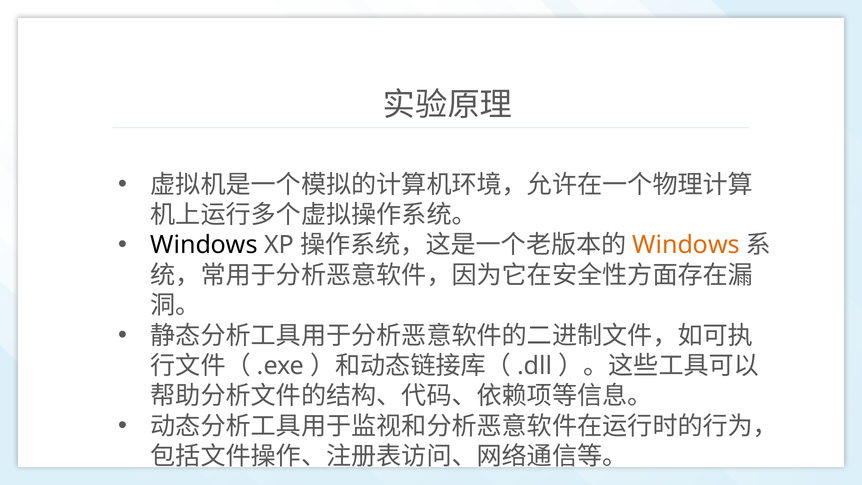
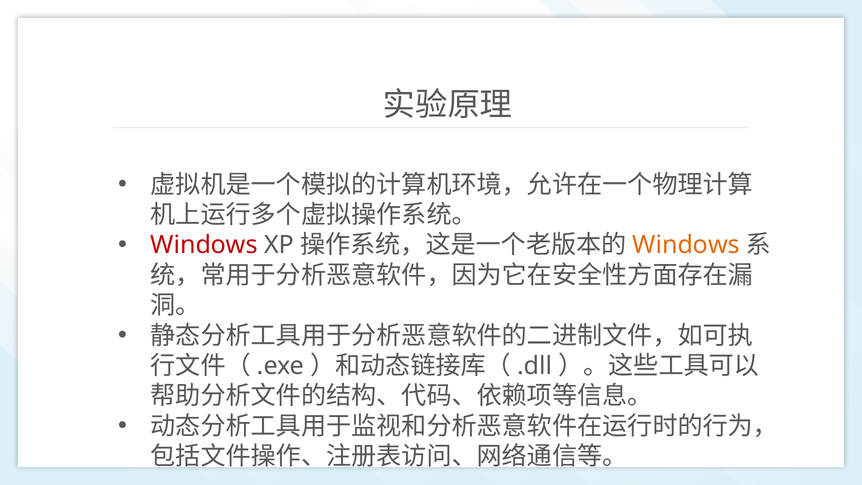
Windows at (204, 245) colour: black -> red
